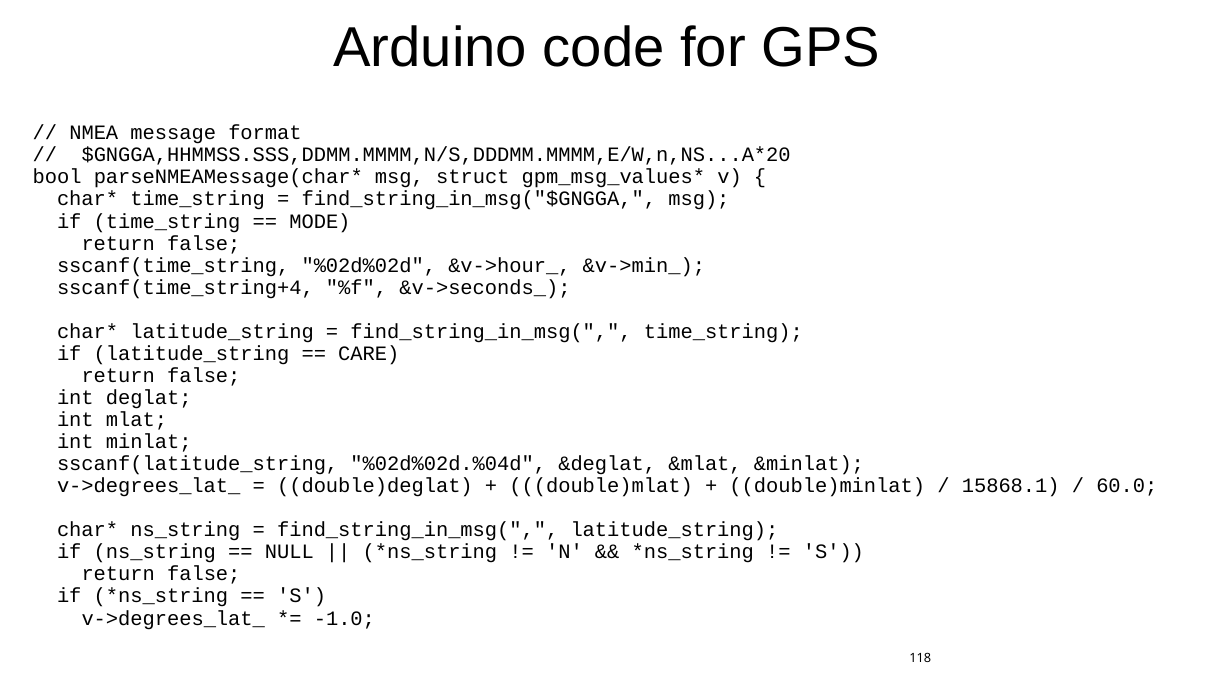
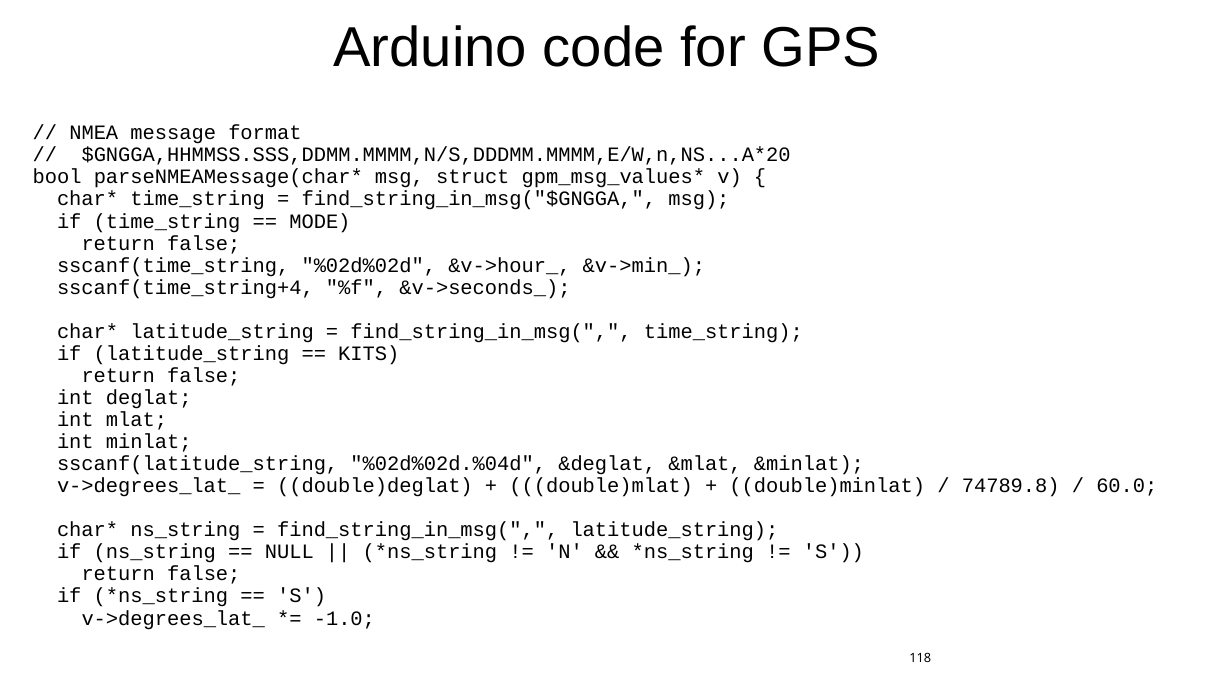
CARE: CARE -> KITS
15868.1: 15868.1 -> 74789.8
